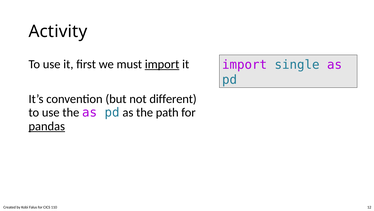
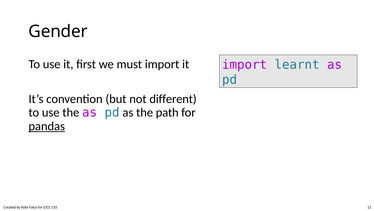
Activity: Activity -> Gender
import at (162, 64) underline: present -> none
single: single -> learnt
